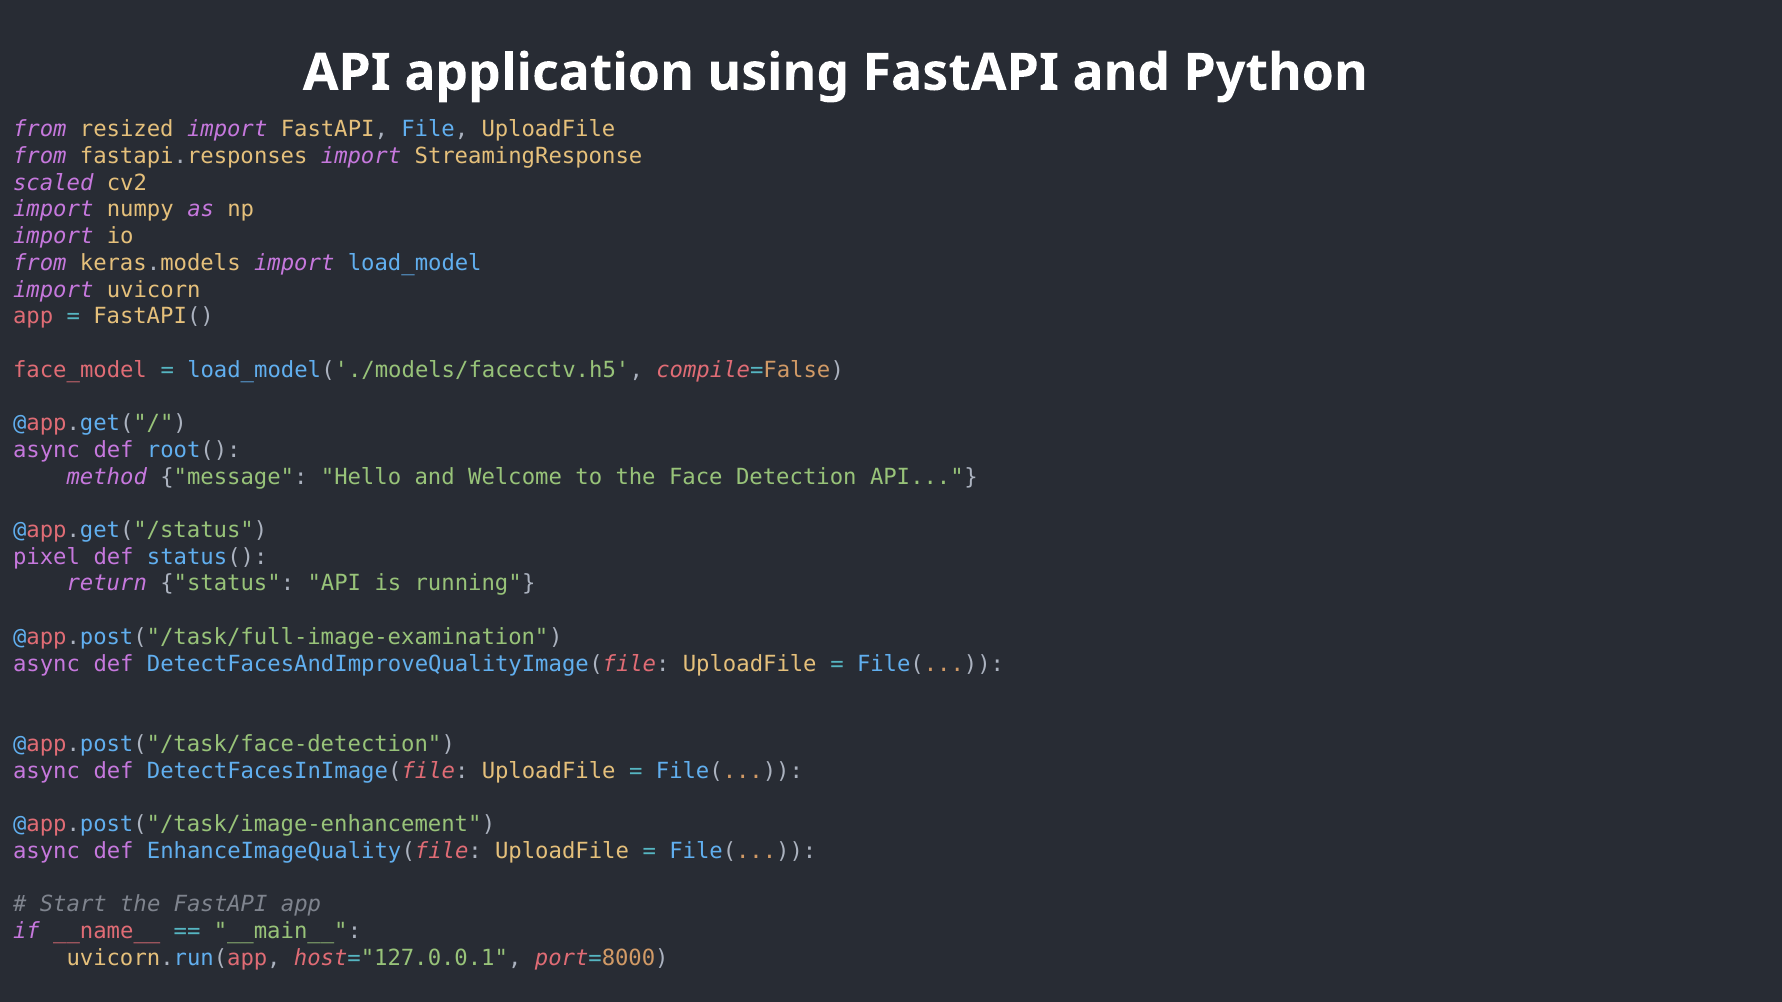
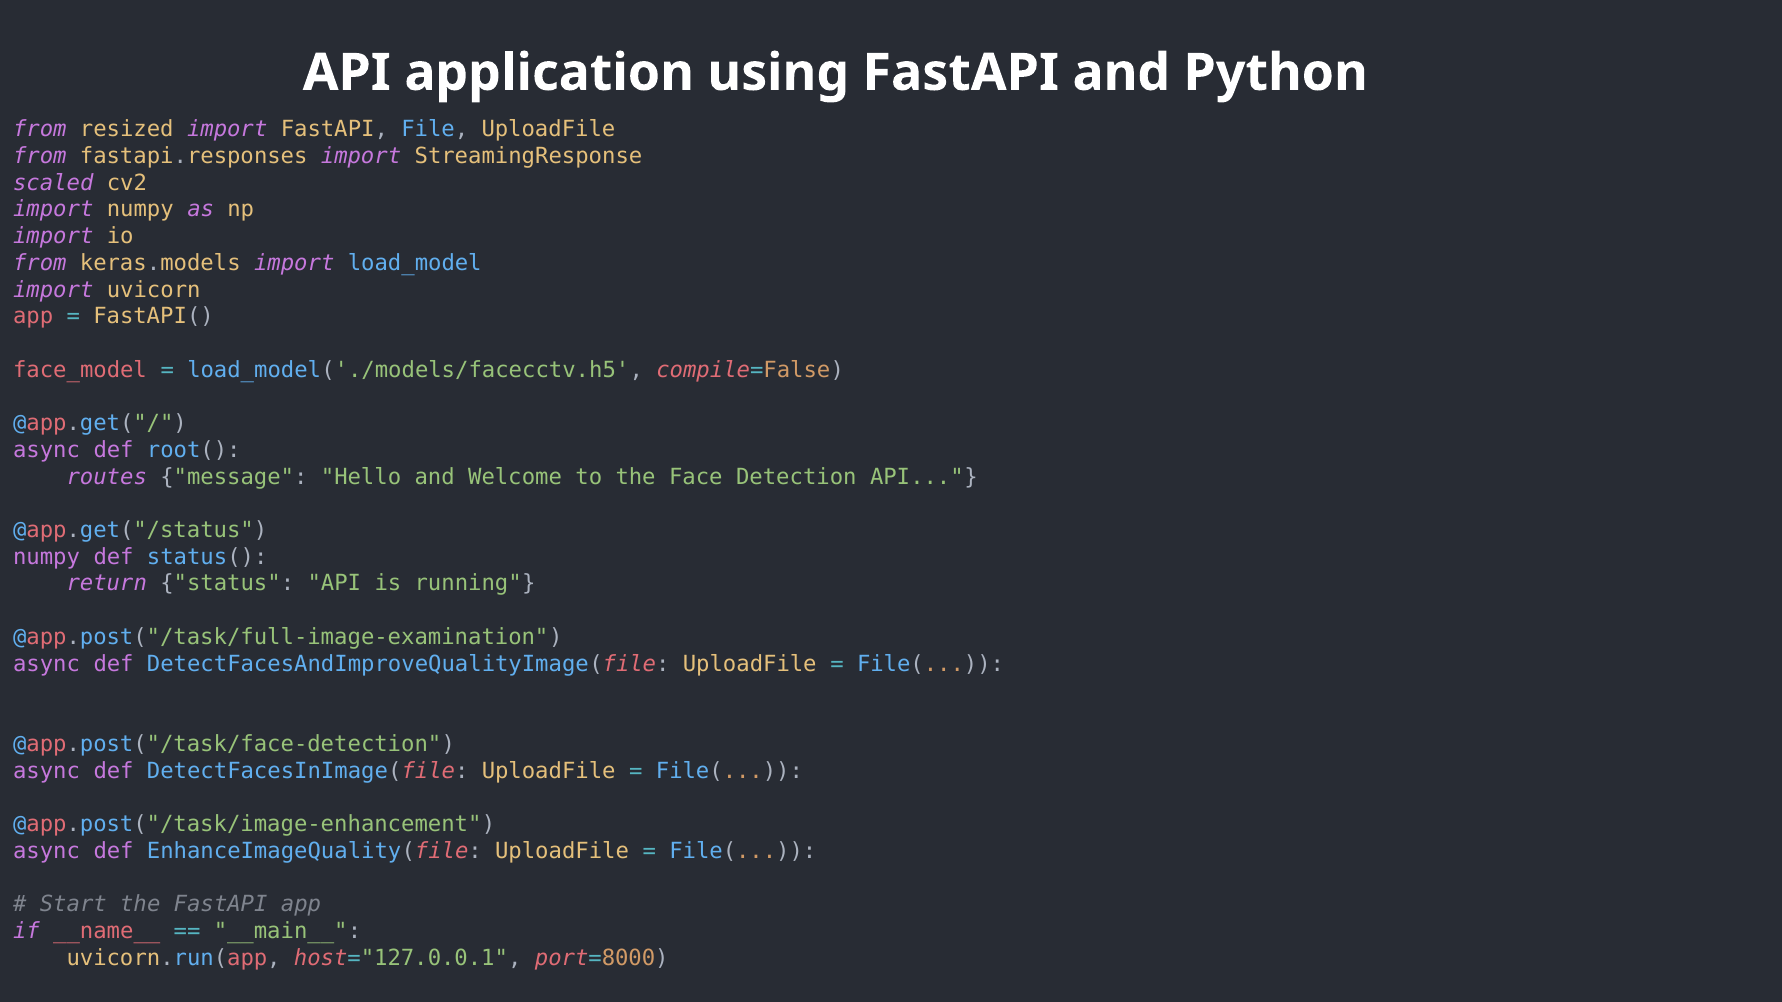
method: method -> routes
pixel at (47, 557): pixel -> numpy
